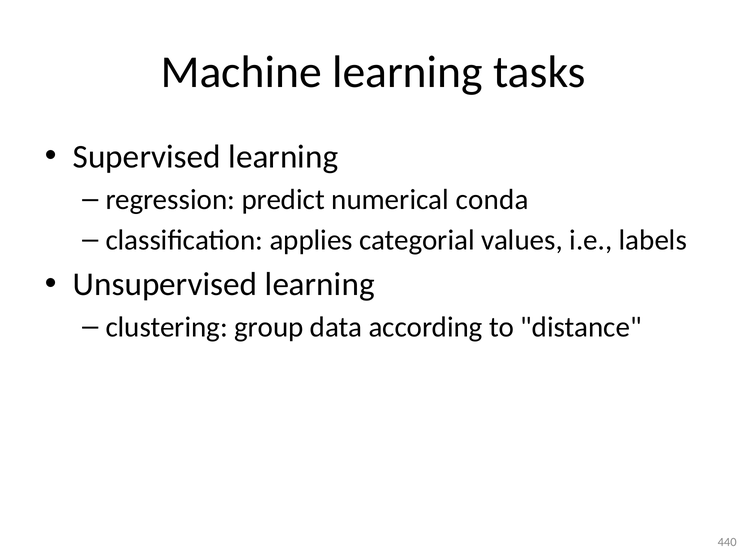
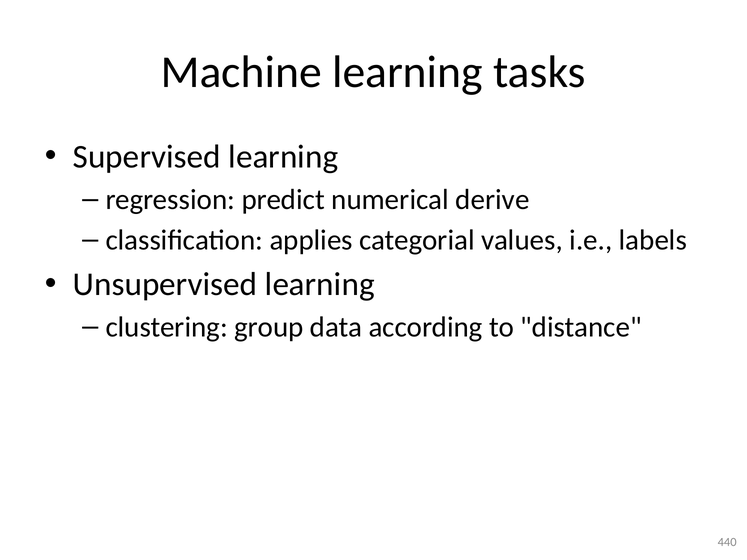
conda: conda -> derive
